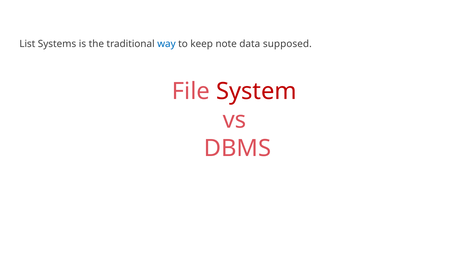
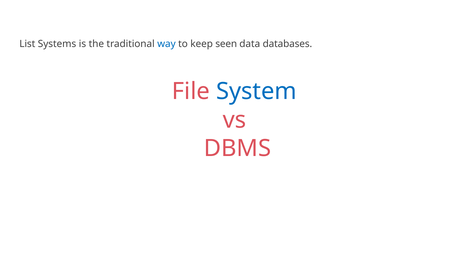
note: note -> seen
supposed: supposed -> databases
System colour: red -> blue
